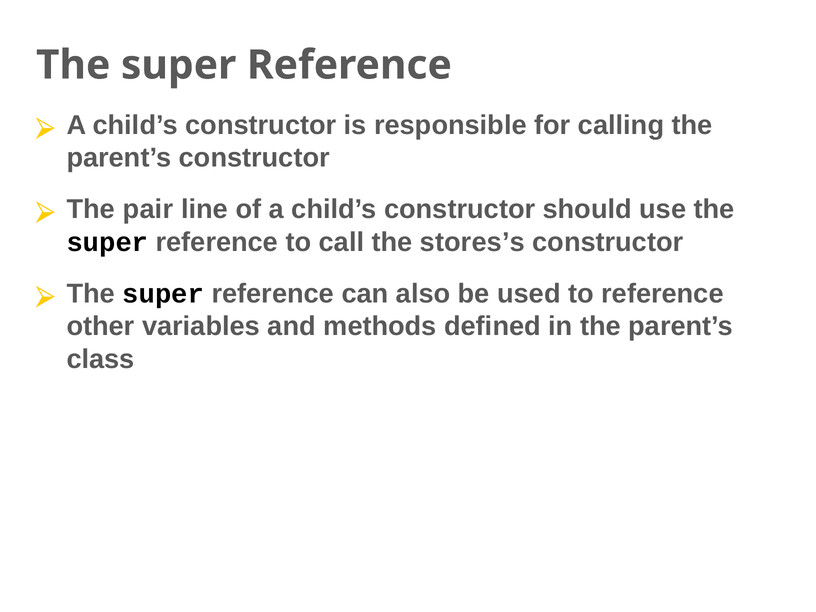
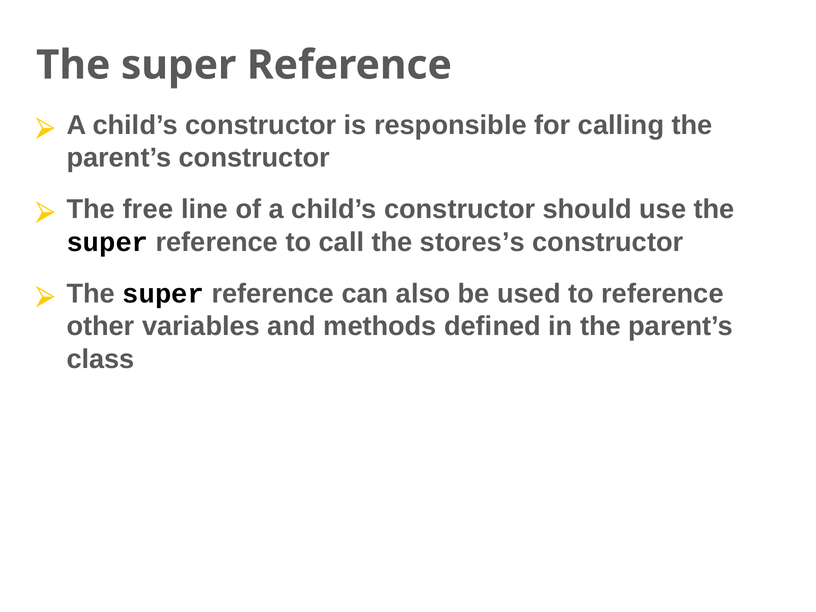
pair: pair -> free
